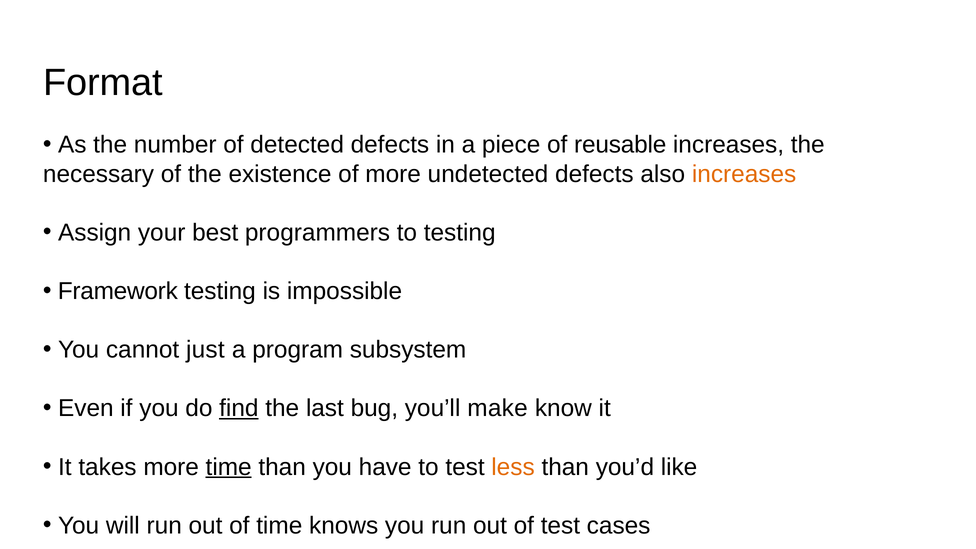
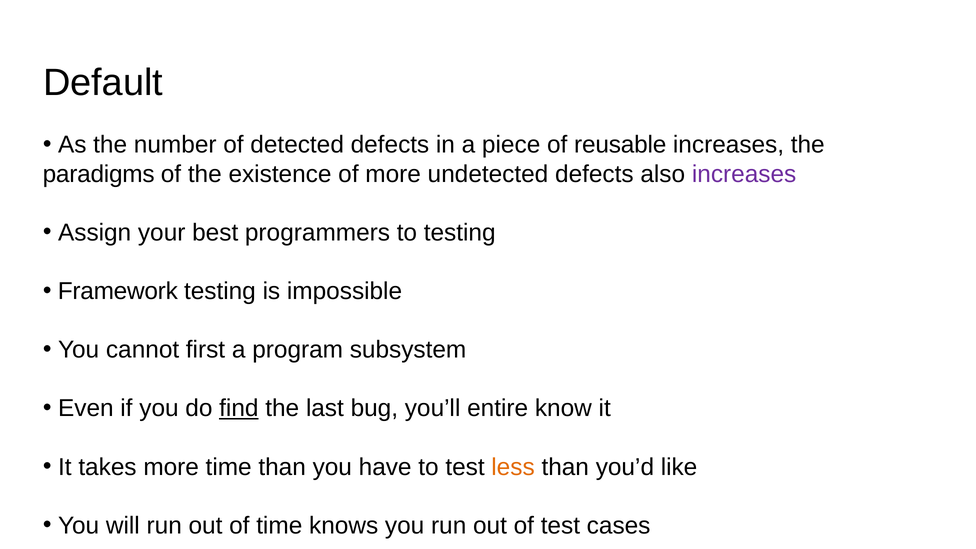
Format: Format -> Default
necessary: necessary -> paradigms
increases at (744, 174) colour: orange -> purple
just: just -> first
make: make -> entire
time at (229, 467) underline: present -> none
